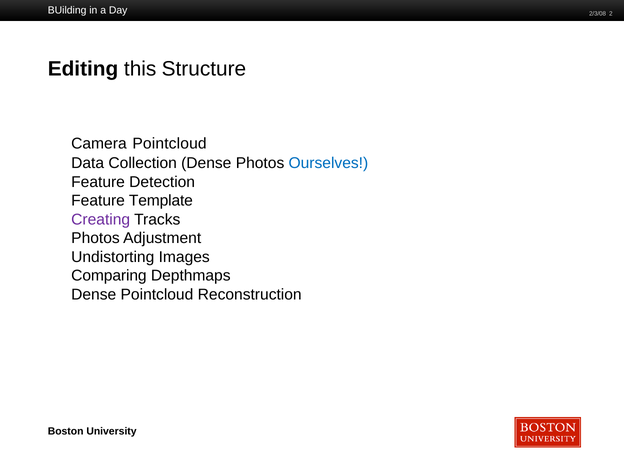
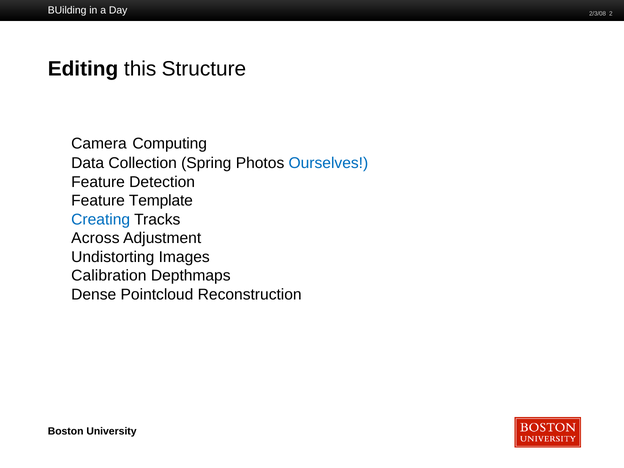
Camera Pointcloud: Pointcloud -> Computing
Collection Dense: Dense -> Spring
Creating colour: purple -> blue
Photos at (95, 238): Photos -> Across
Comparing: Comparing -> Calibration
